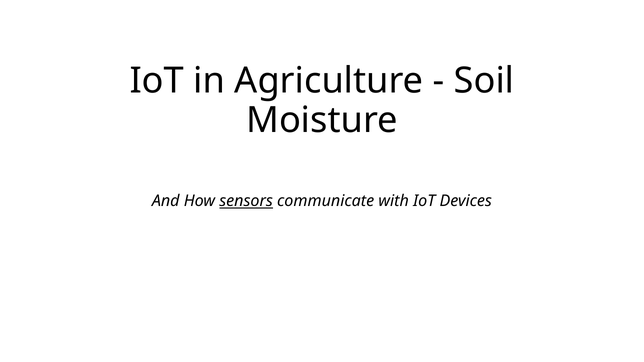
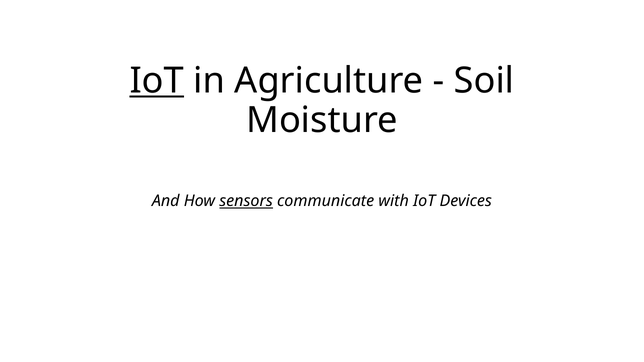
IoT at (157, 81) underline: none -> present
